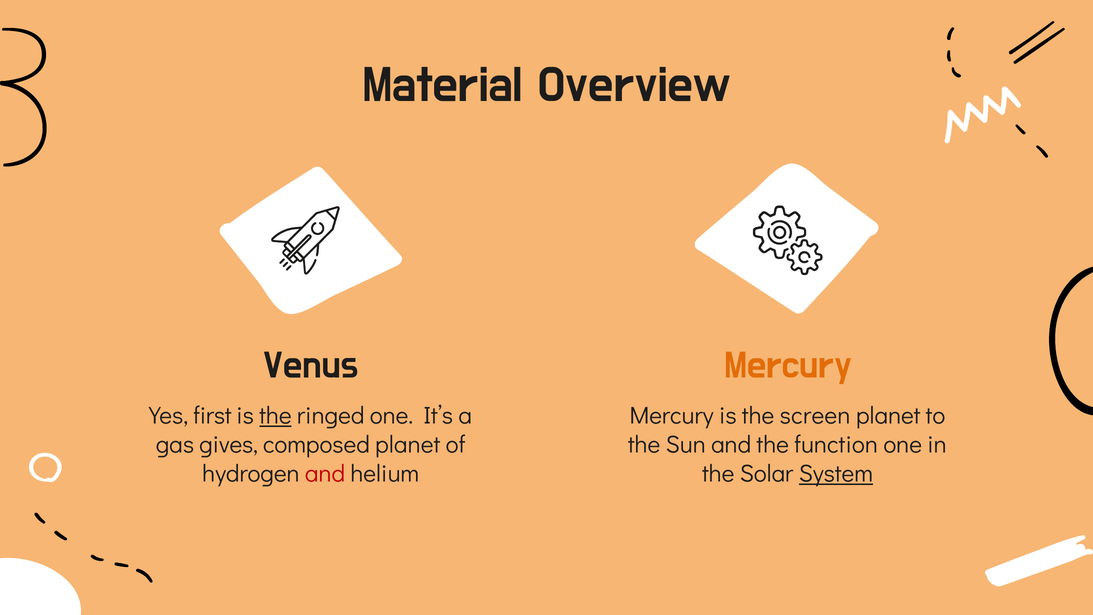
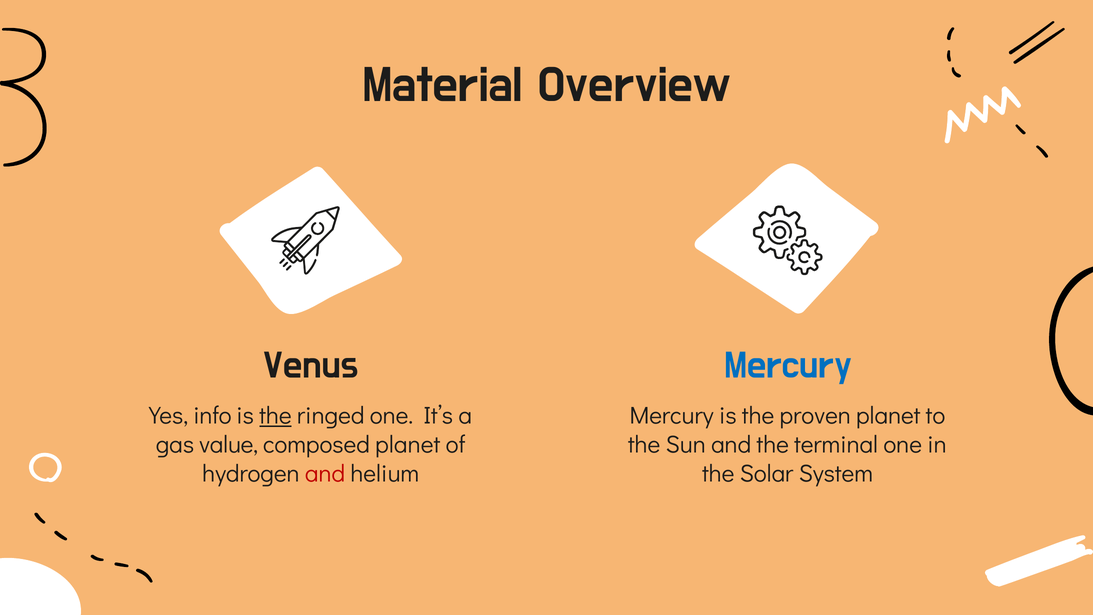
Mercury at (788, 365) colour: orange -> blue
first: first -> info
screen: screen -> proven
gives: gives -> value
function: function -> terminal
System underline: present -> none
